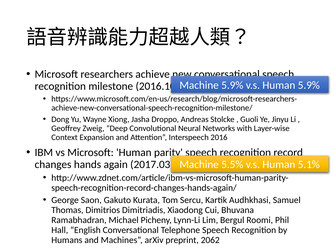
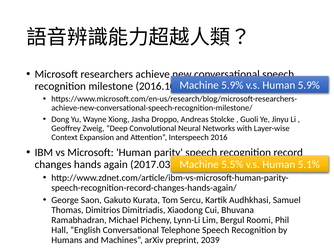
2062: 2062 -> 2039
